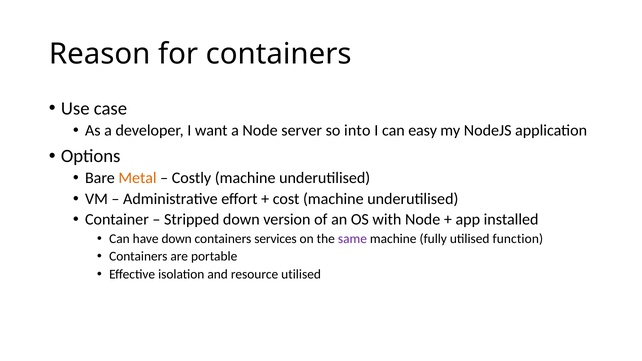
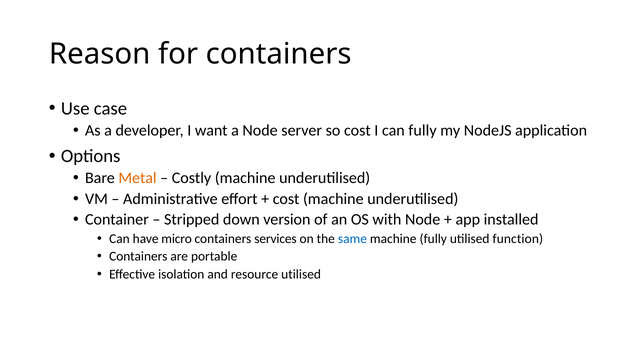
so into: into -> cost
can easy: easy -> fully
have down: down -> micro
same colour: purple -> blue
